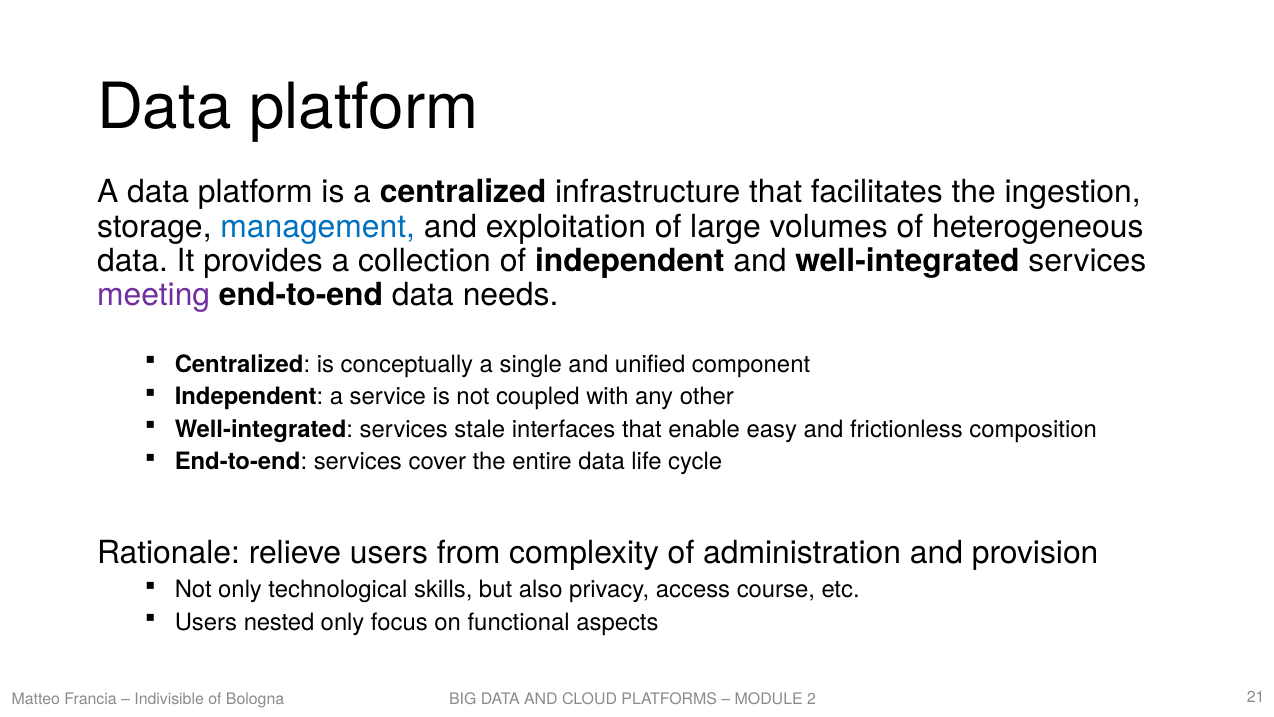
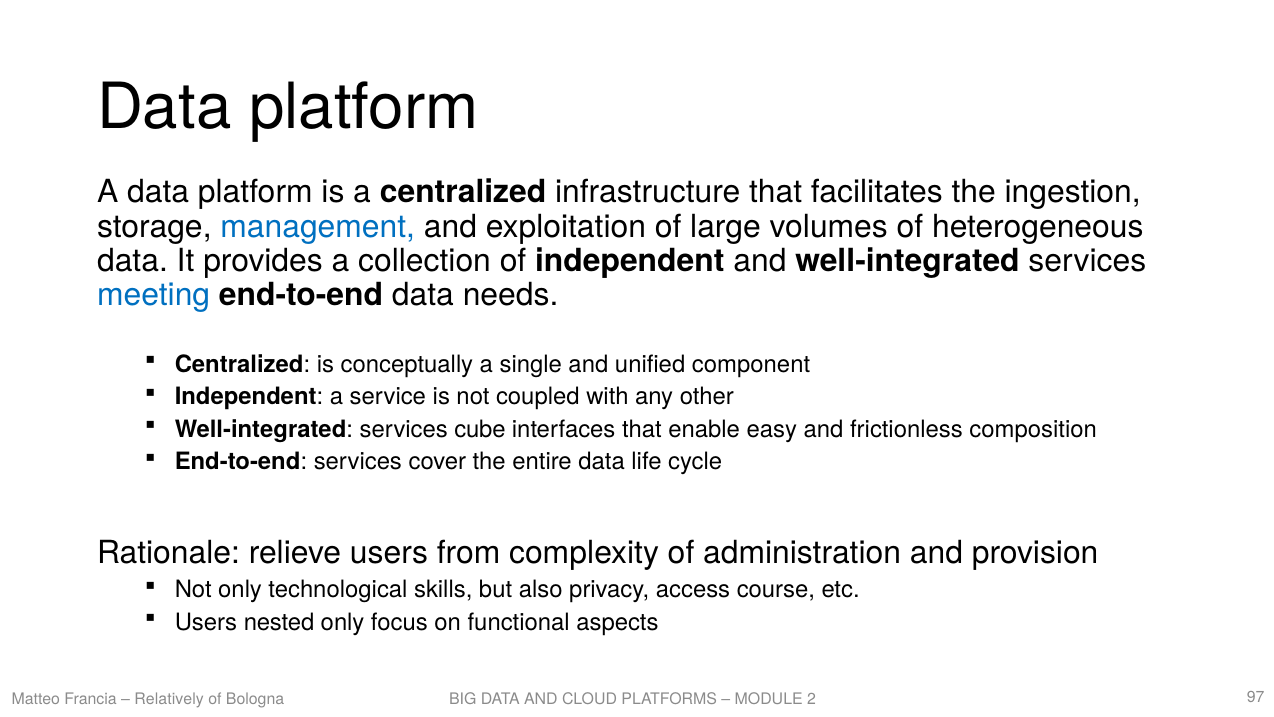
meeting colour: purple -> blue
stale: stale -> cube
Indivisible: Indivisible -> Relatively
21: 21 -> 97
